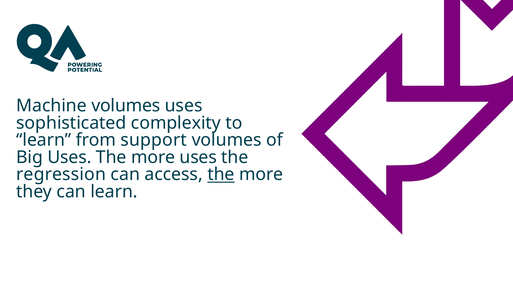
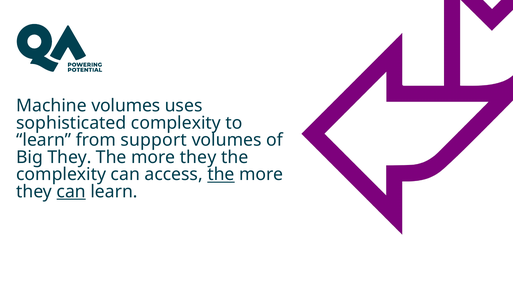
Big Uses: Uses -> They
uses at (198, 157): uses -> they
regression at (61, 174): regression -> complexity
can at (71, 191) underline: none -> present
